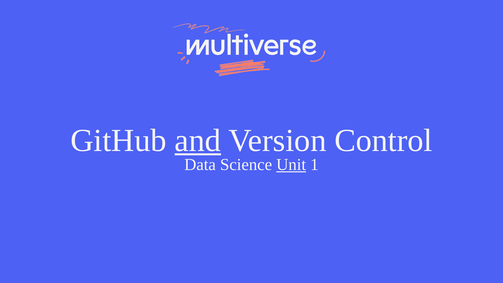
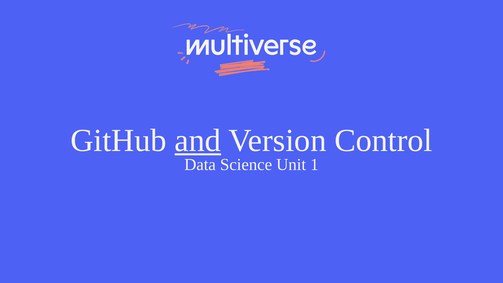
Unit underline: present -> none
